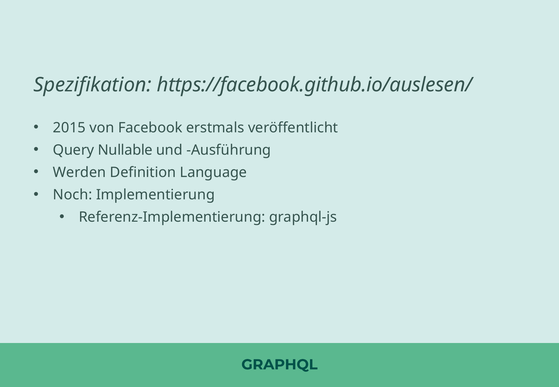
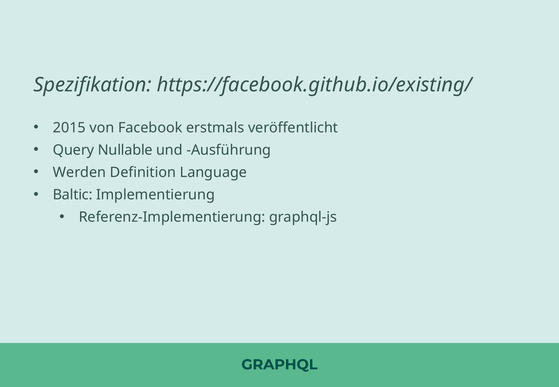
https://facebook.github.io/auslesen/: https://facebook.github.io/auslesen/ -> https://facebook.github.io/existing/
Noch: Noch -> Baltic
